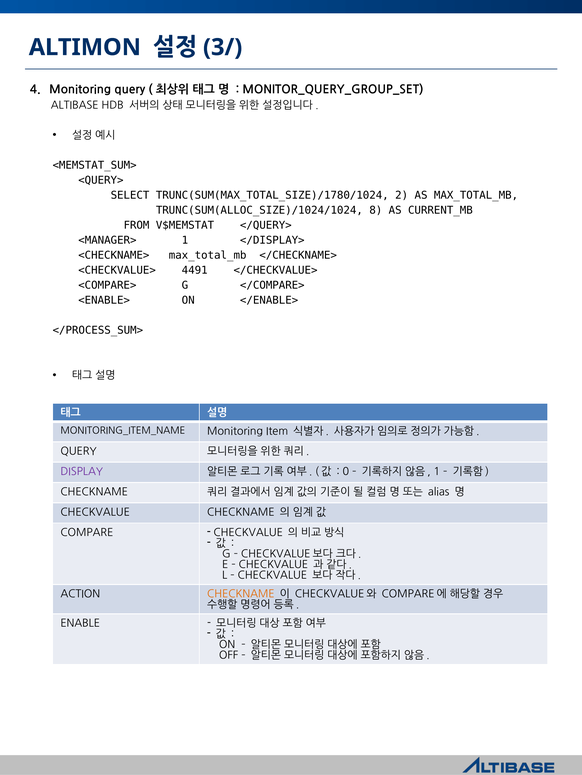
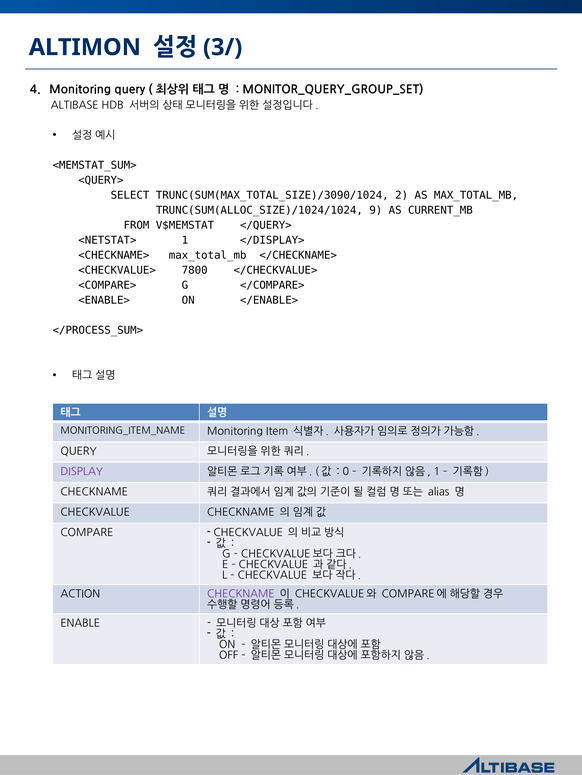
TRUNC(SUM(MAX_TOTAL_SIZE)/1780/1024: TRUNC(SUM(MAX_TOTAL_SIZE)/1780/1024 -> TRUNC(SUM(MAX_TOTAL_SIZE)/3090/1024
8: 8 -> 9
<MANAGER>: <MANAGER> -> <NETSTAT>
4491: 4491 -> 7800
CHECKNAME at (241, 595) colour: orange -> purple
